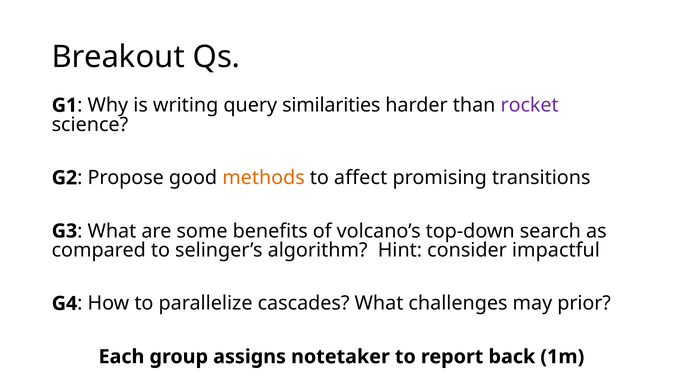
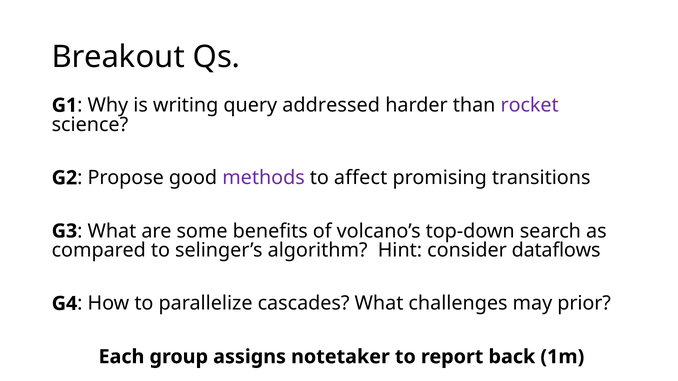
similarities: similarities -> addressed
methods colour: orange -> purple
impactful: impactful -> dataflows
